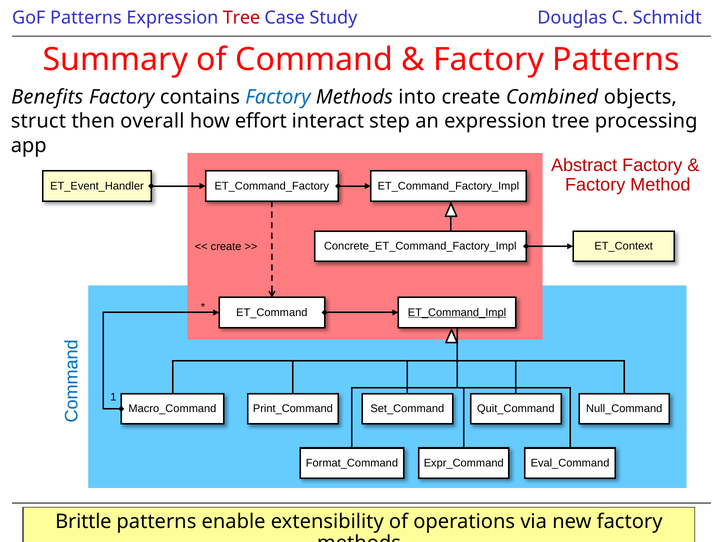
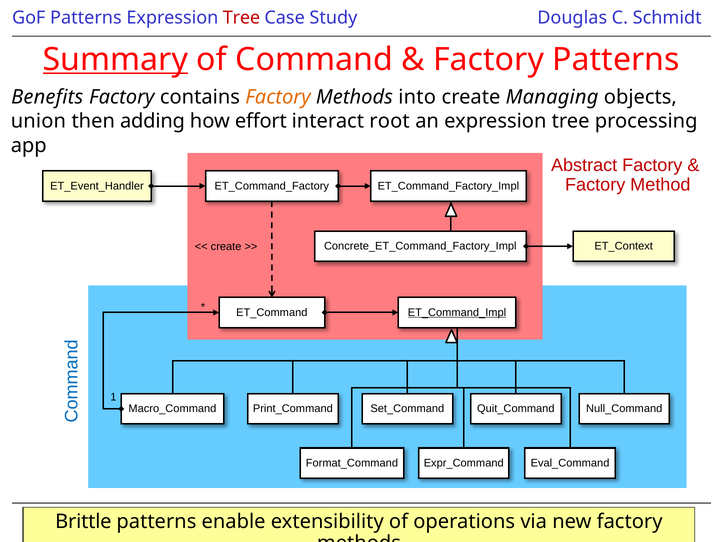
Summary underline: none -> present
Factory at (278, 97) colour: blue -> orange
Combined: Combined -> Managing
struct: struct -> union
overall: overall -> adding
step: step -> root
